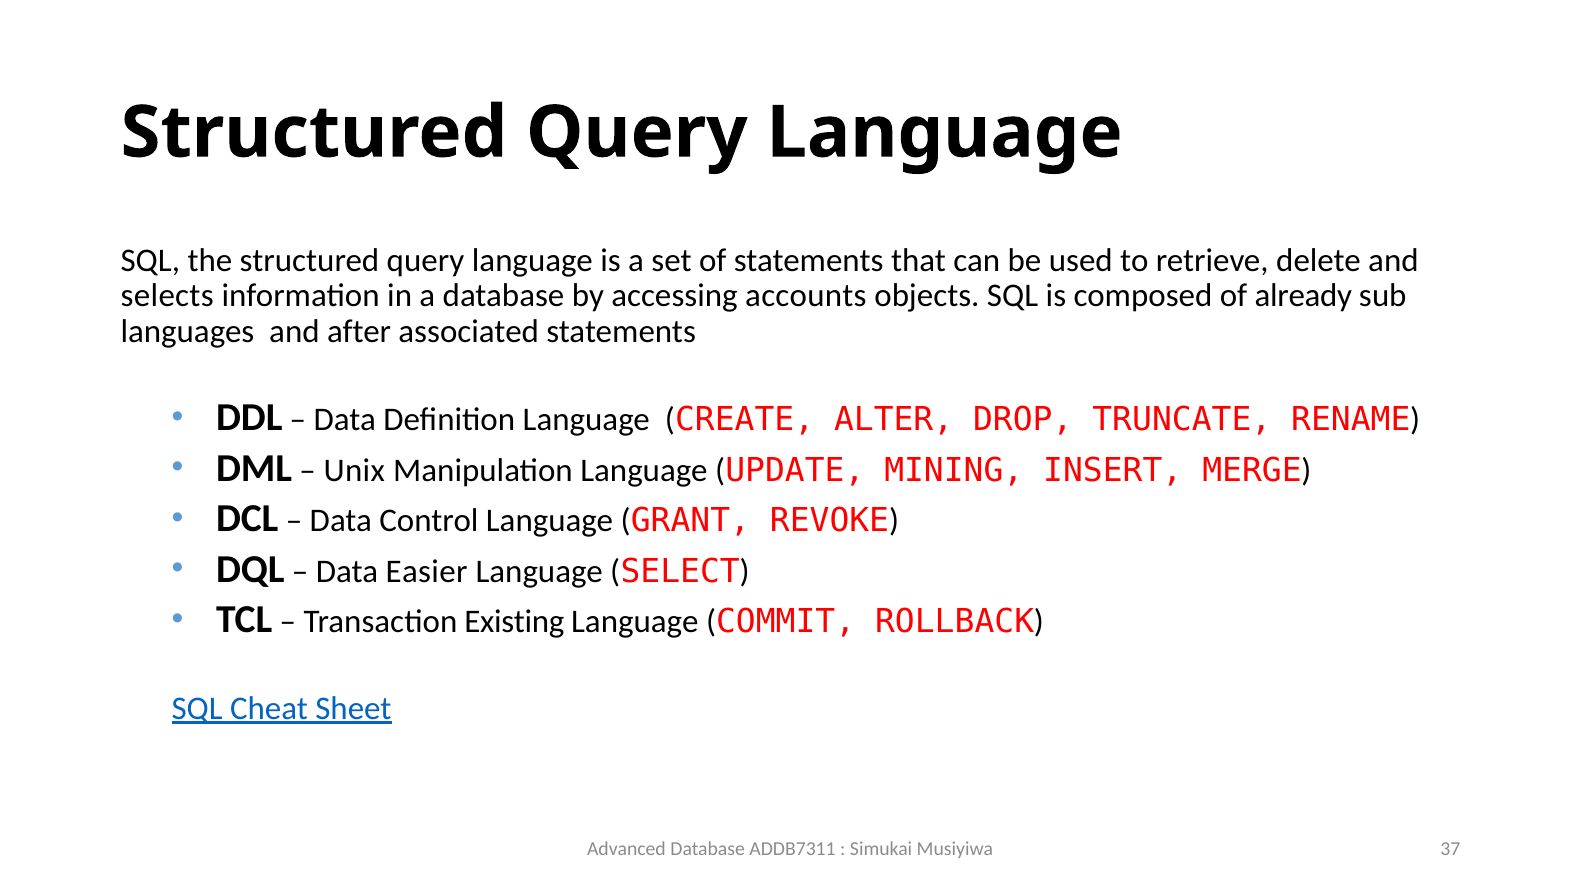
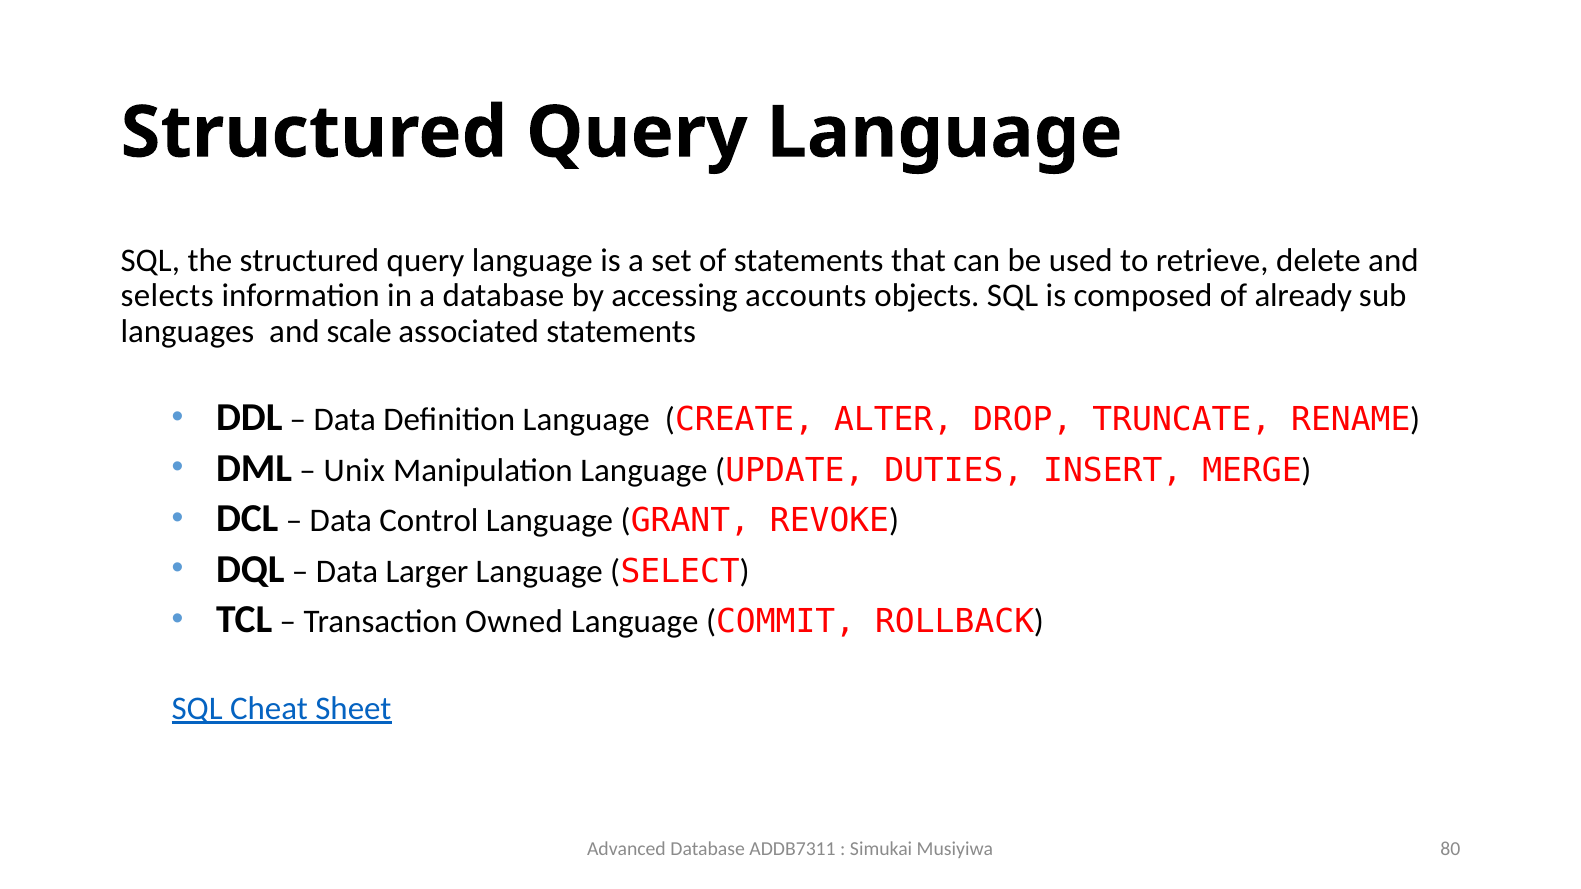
after: after -> scale
MINING: MINING -> DUTIES
Easier: Easier -> Larger
Existing: Existing -> Owned
37: 37 -> 80
